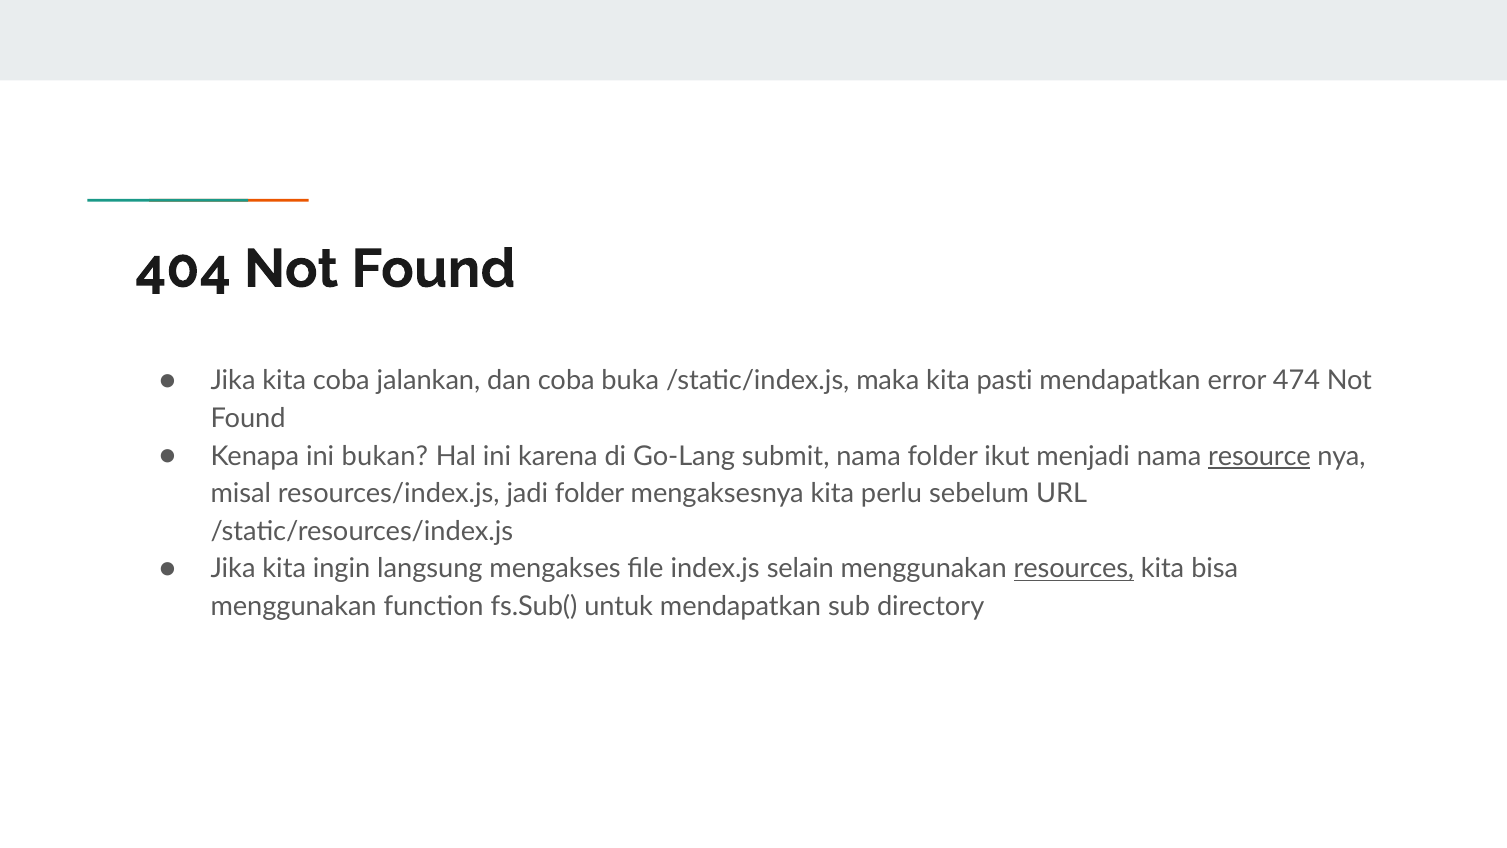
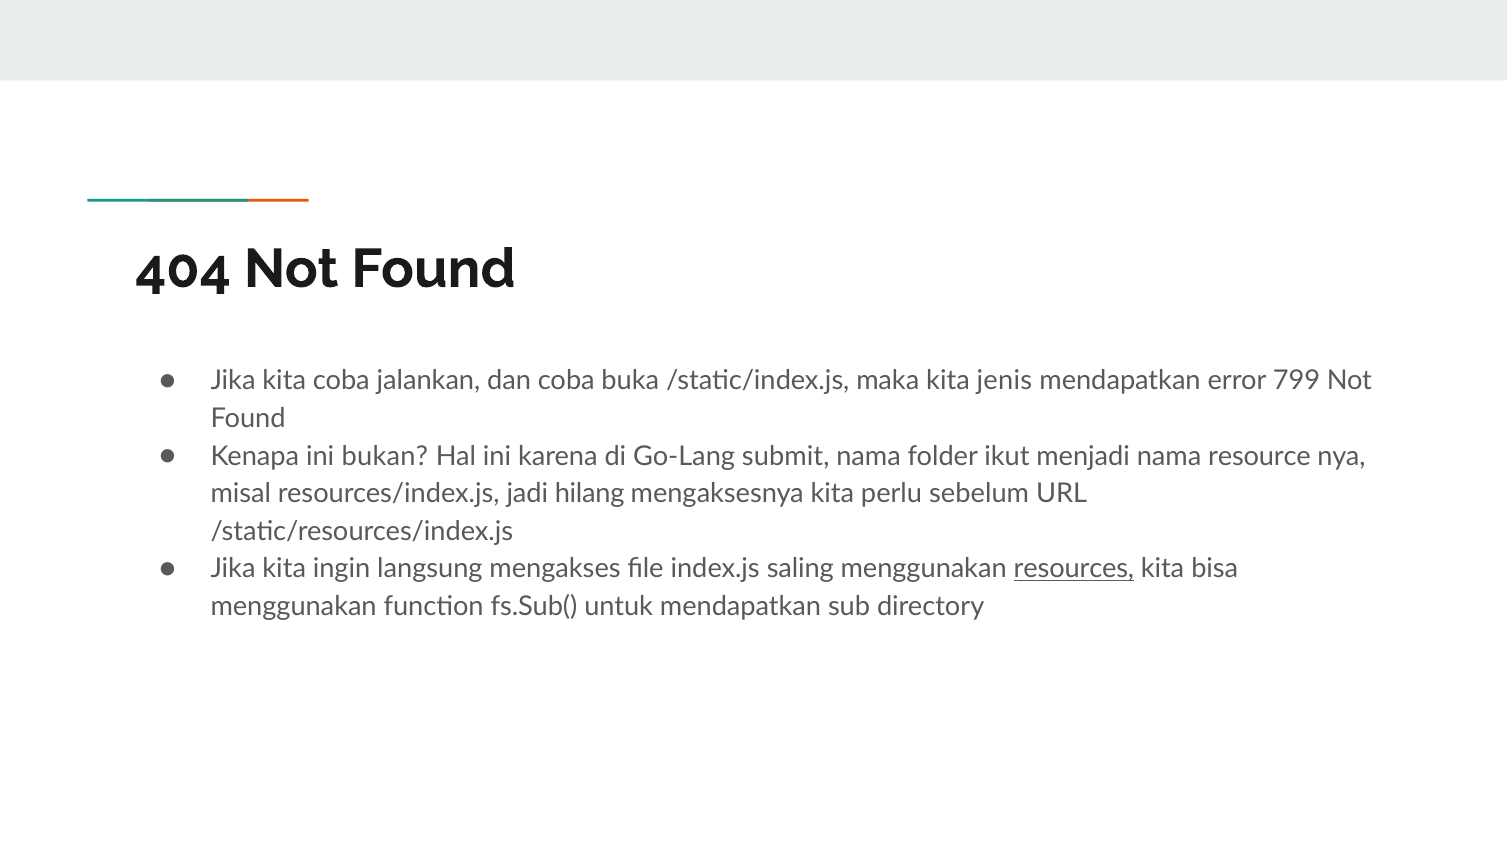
pasti: pasti -> jenis
474: 474 -> 799
resource underline: present -> none
jadi folder: folder -> hilang
selain: selain -> saling
